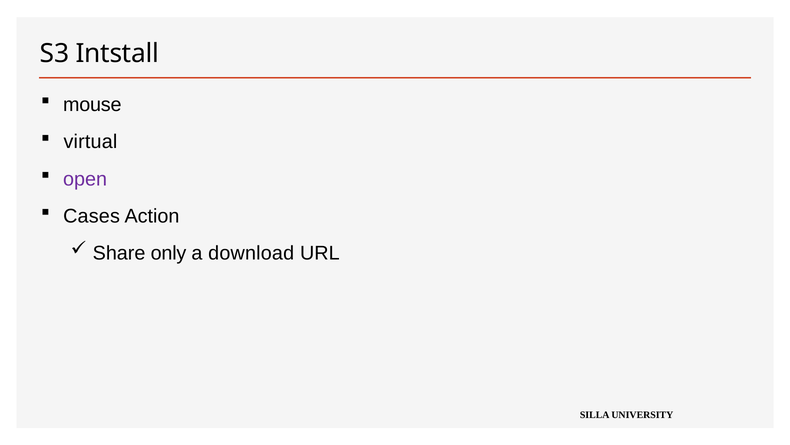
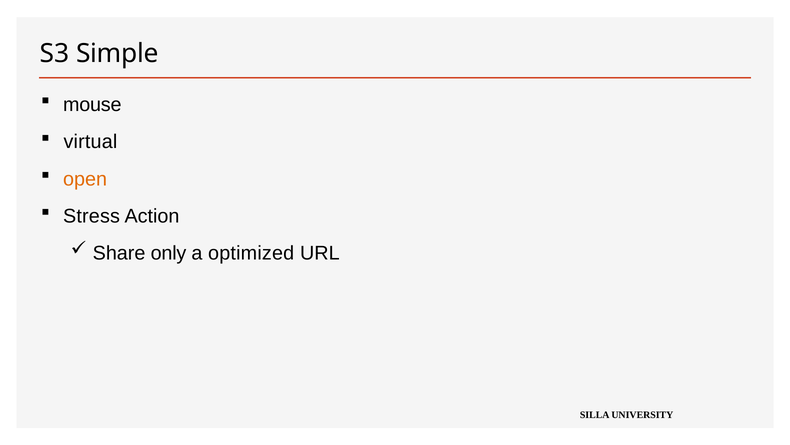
Intstall: Intstall -> Simple
open colour: purple -> orange
Cases: Cases -> Stress
download: download -> optimized
